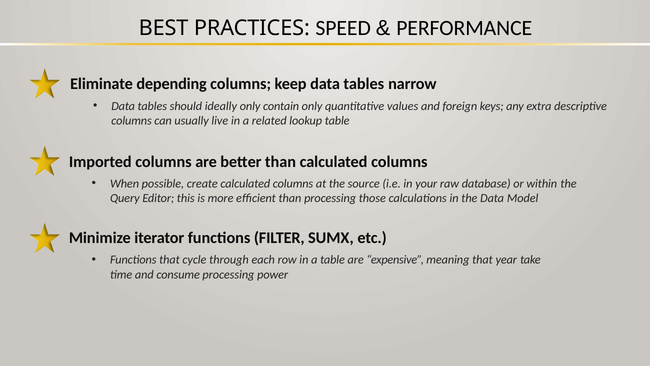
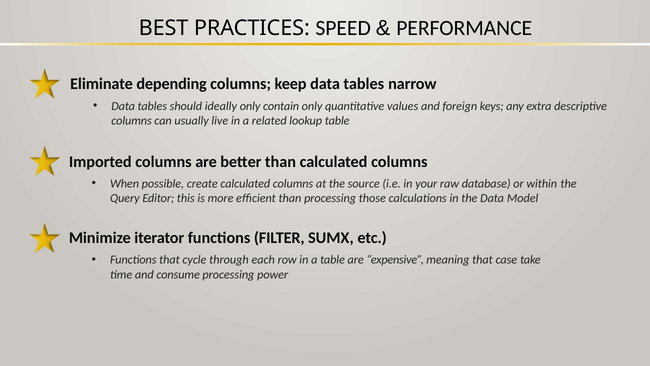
year: year -> case
